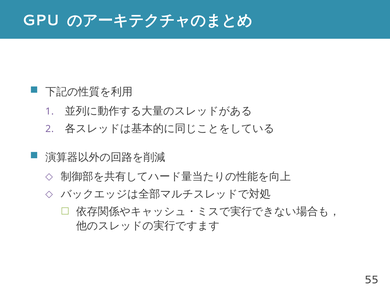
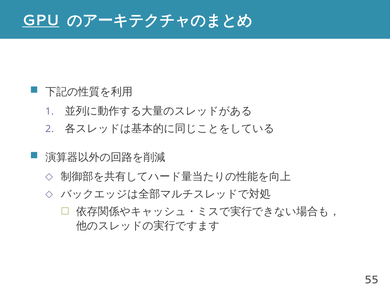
GPU underline: none -> present
